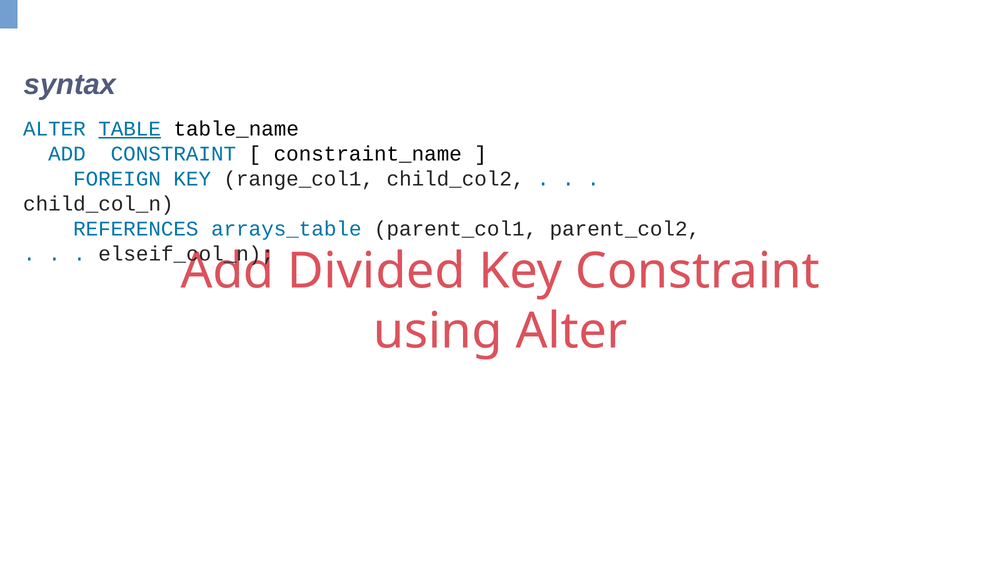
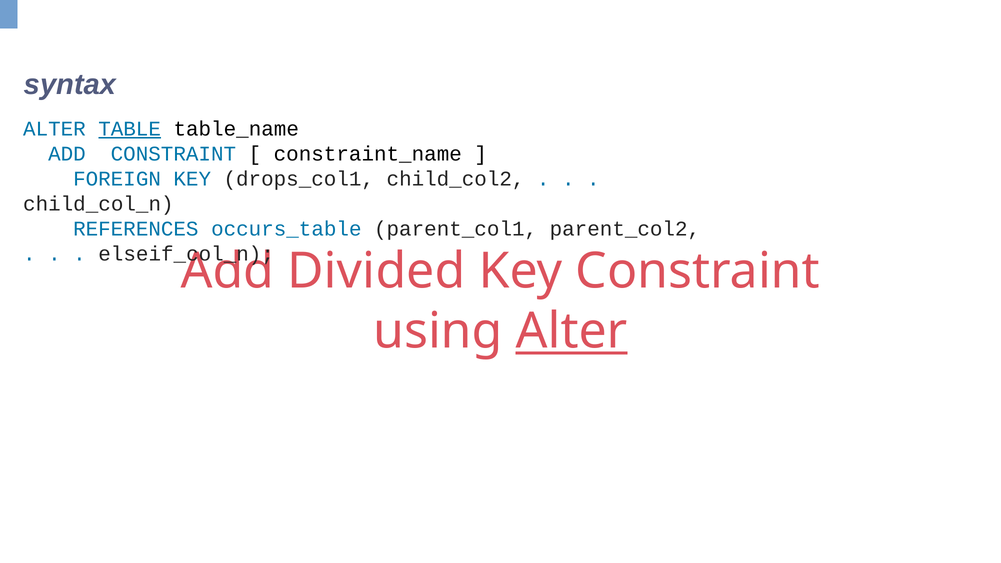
range_col1: range_col1 -> drops_col1
arrays_table: arrays_table -> occurs_table
Alter at (572, 331) underline: none -> present
